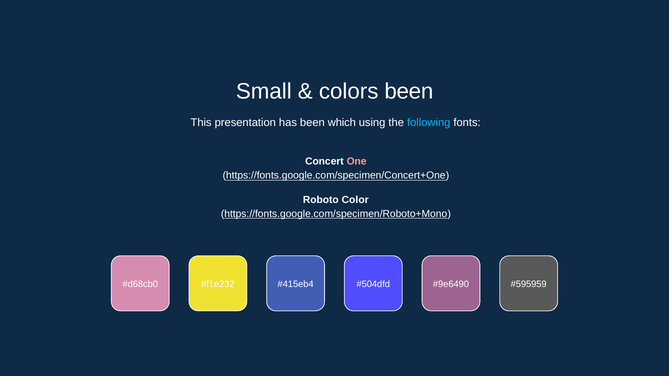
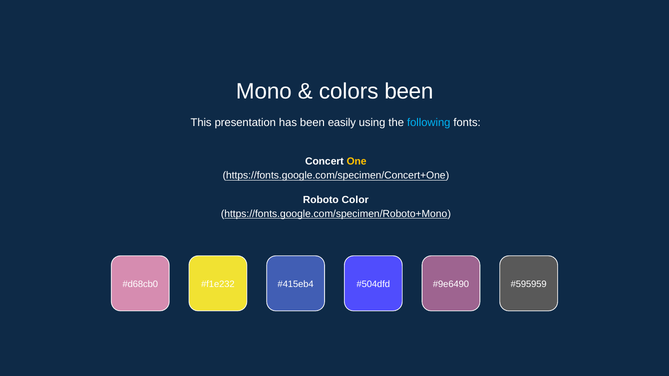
Small: Small -> Mono
which: which -> easily
One colour: pink -> yellow
